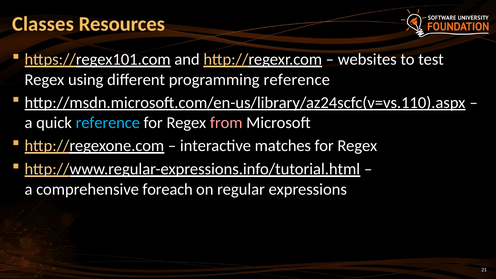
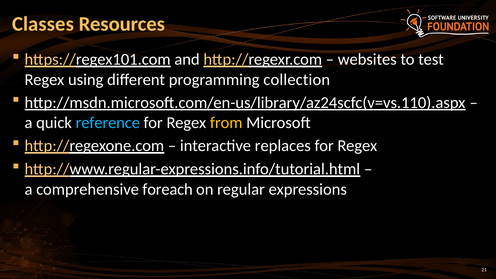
programming reference: reference -> collection
from colour: pink -> yellow
matches: matches -> replaces
